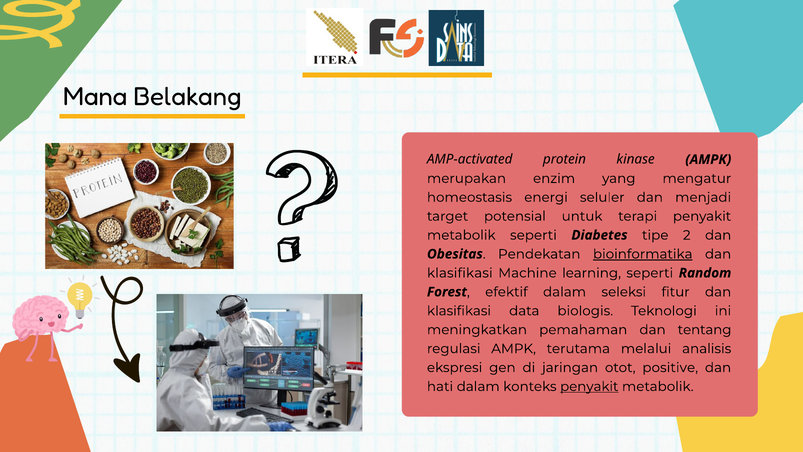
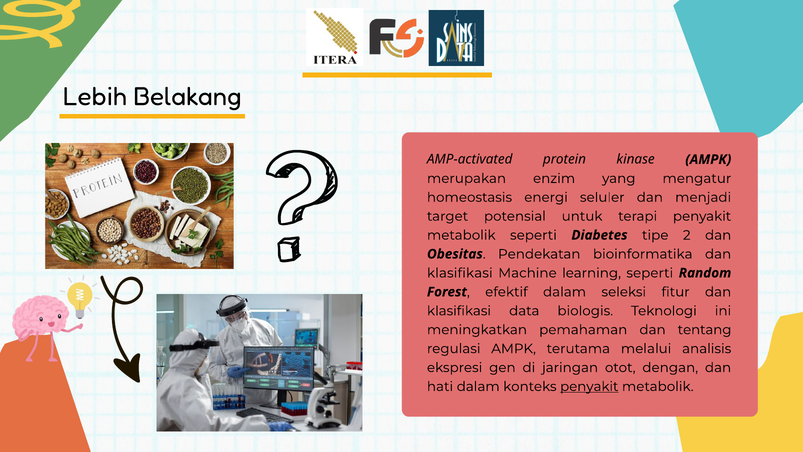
Mana: Mana -> Lebih
bioinformatika underline: present -> none
positive: positive -> dengan
